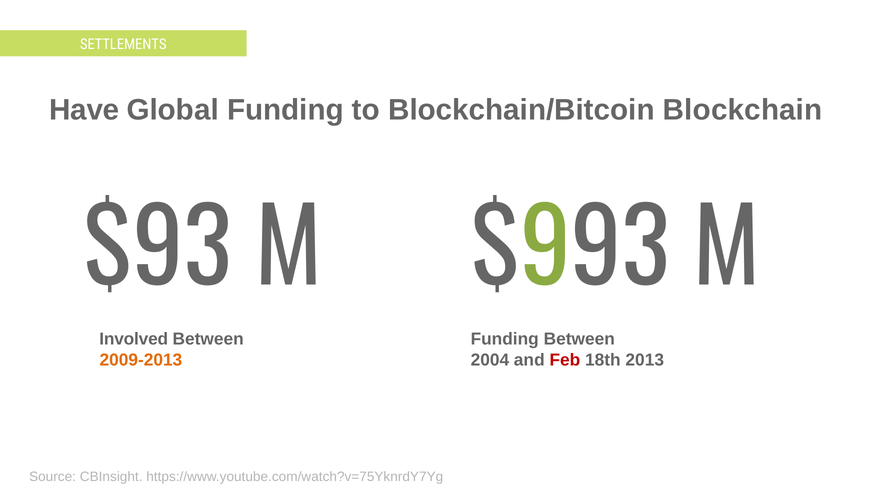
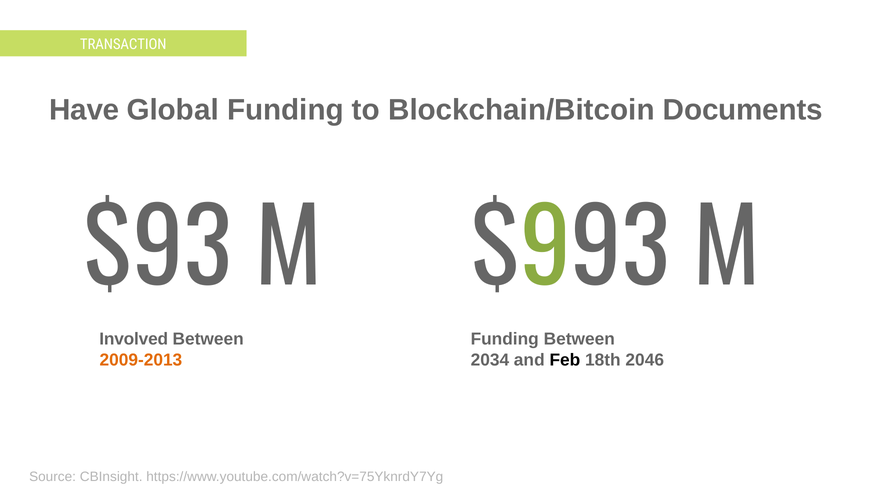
SETTLEMENTS: SETTLEMENTS -> TRANSACTION
Blockchain: Blockchain -> Documents
2004: 2004 -> 2034
Feb colour: red -> black
2013: 2013 -> 2046
